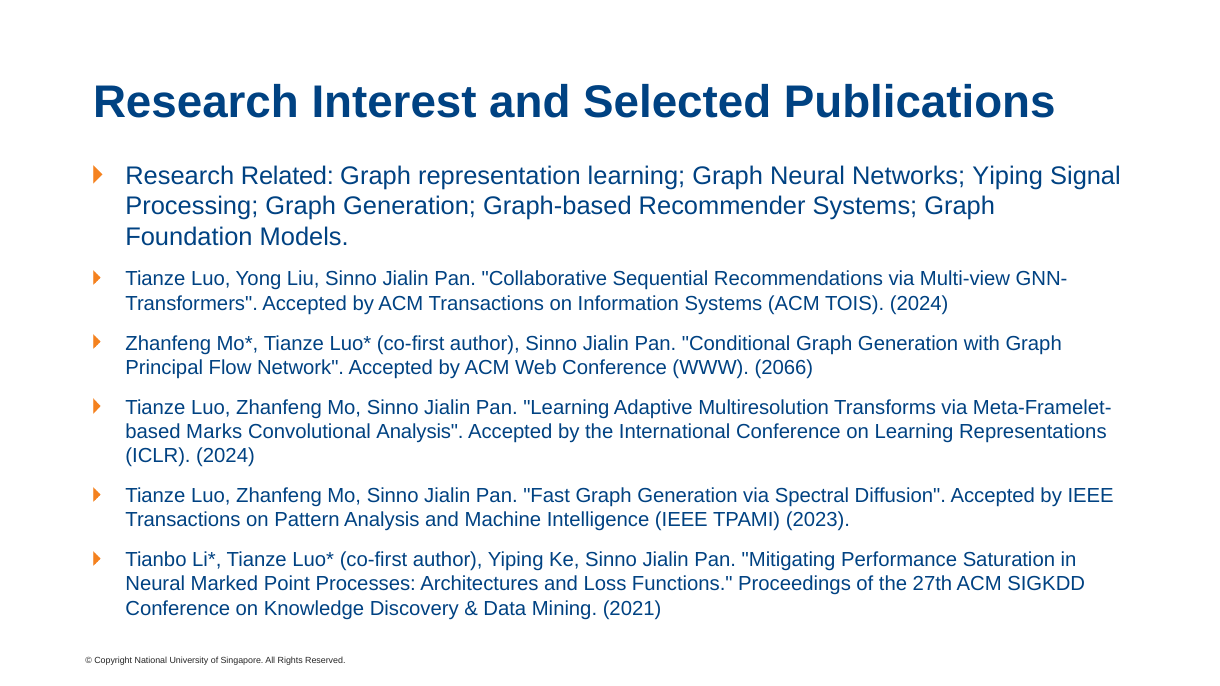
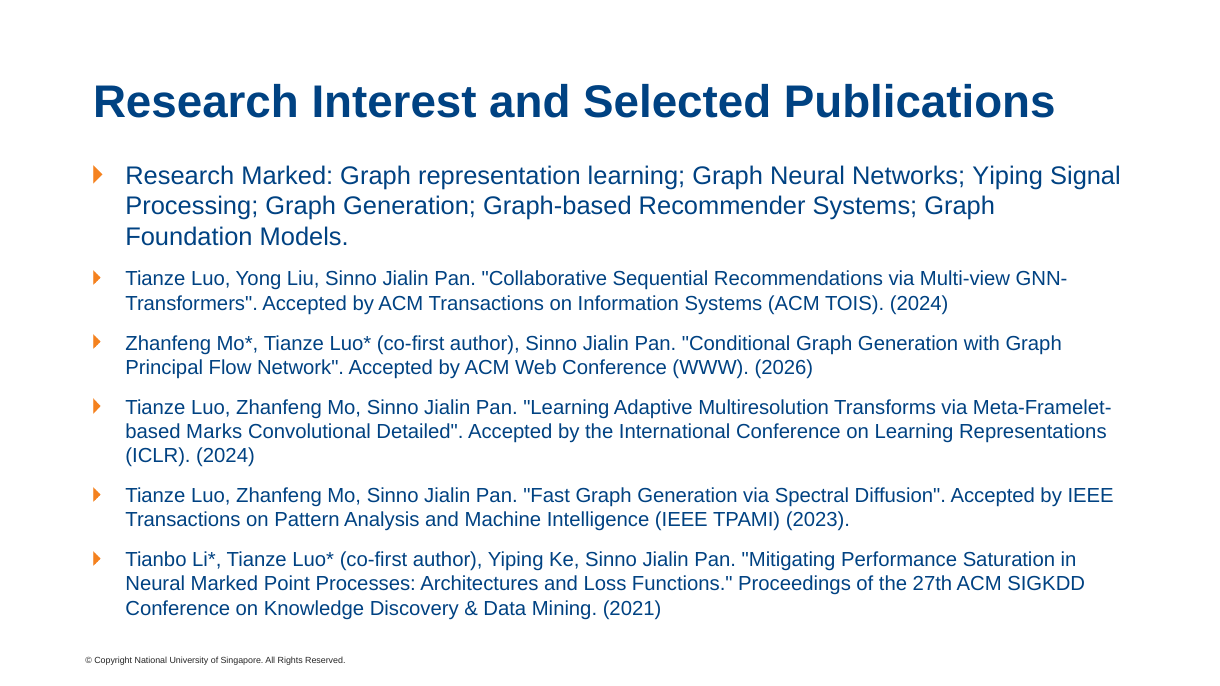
Research Related: Related -> Marked
2066: 2066 -> 2026
Convolutional Analysis: Analysis -> Detailed
